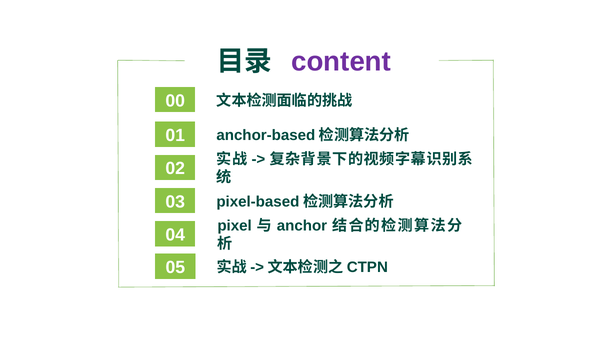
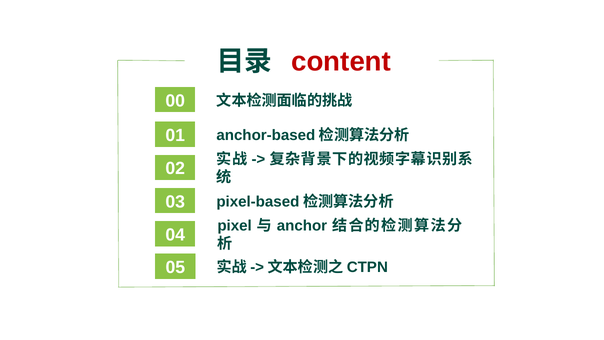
content colour: purple -> red
